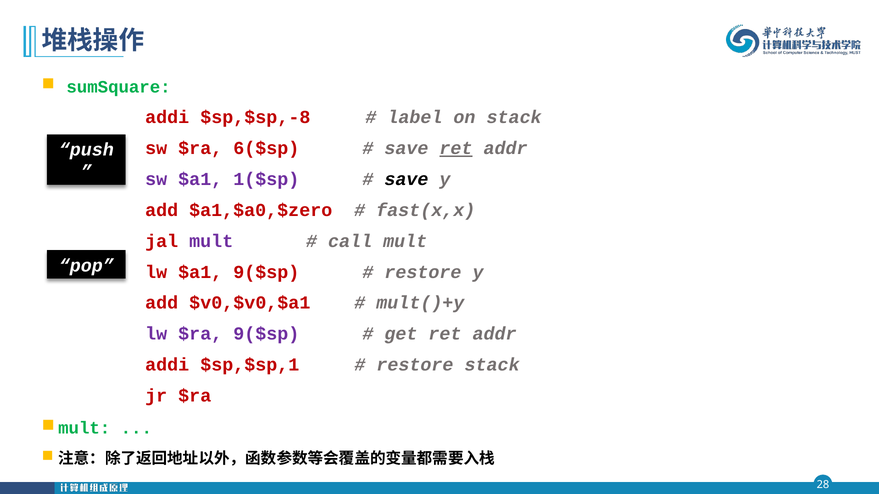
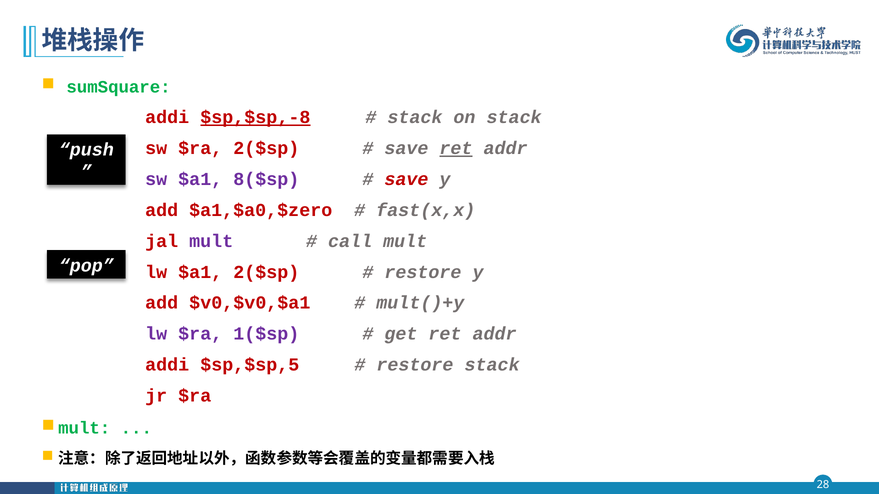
$sp,$sp,-8 underline: none -> present
label at (415, 118): label -> stack
$ra 6($sp: 6($sp -> 2($sp
1($sp: 1($sp -> 8($sp
save at (406, 179) colour: black -> red
$a1 9($sp: 9($sp -> 2($sp
$ra 9($sp: 9($sp -> 1($sp
$sp,$sp,1: $sp,$sp,1 -> $sp,$sp,5
